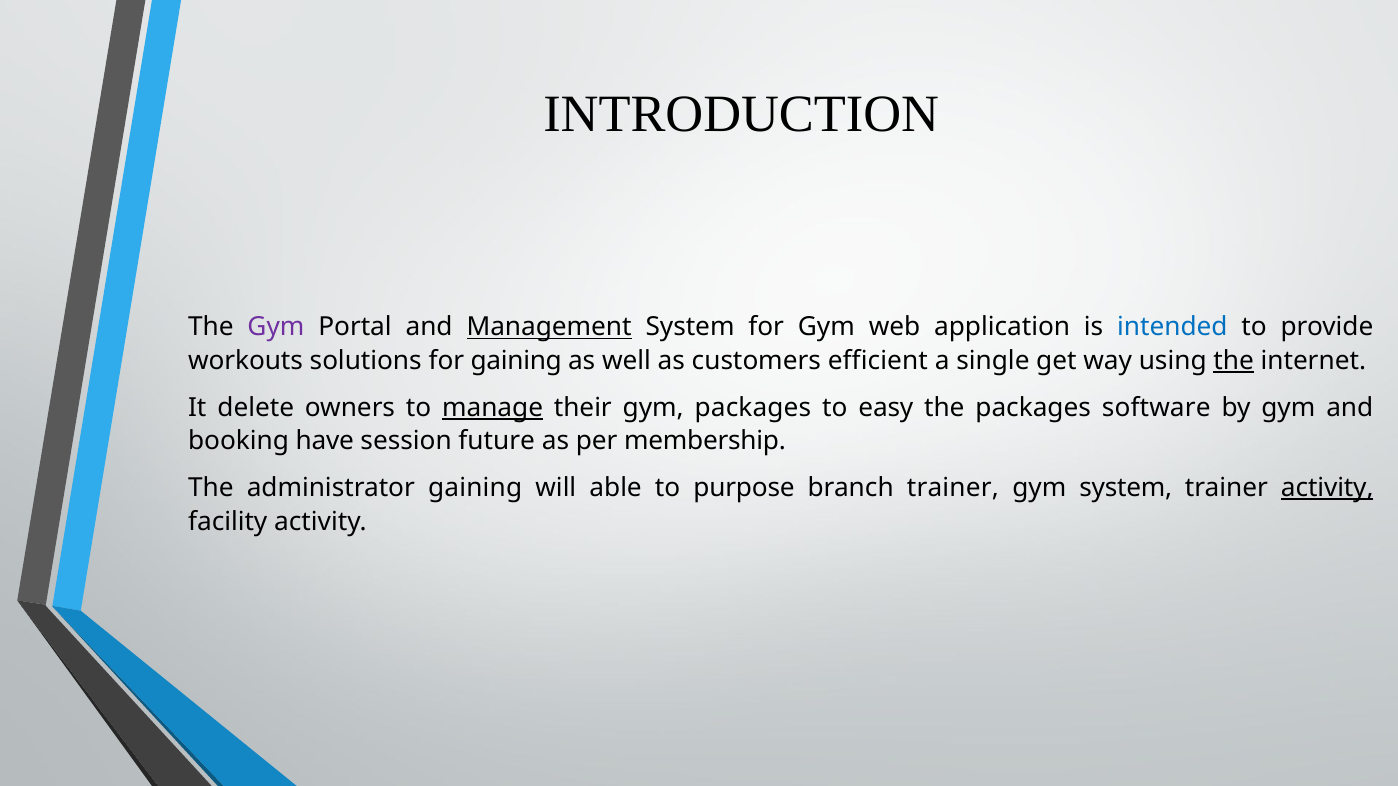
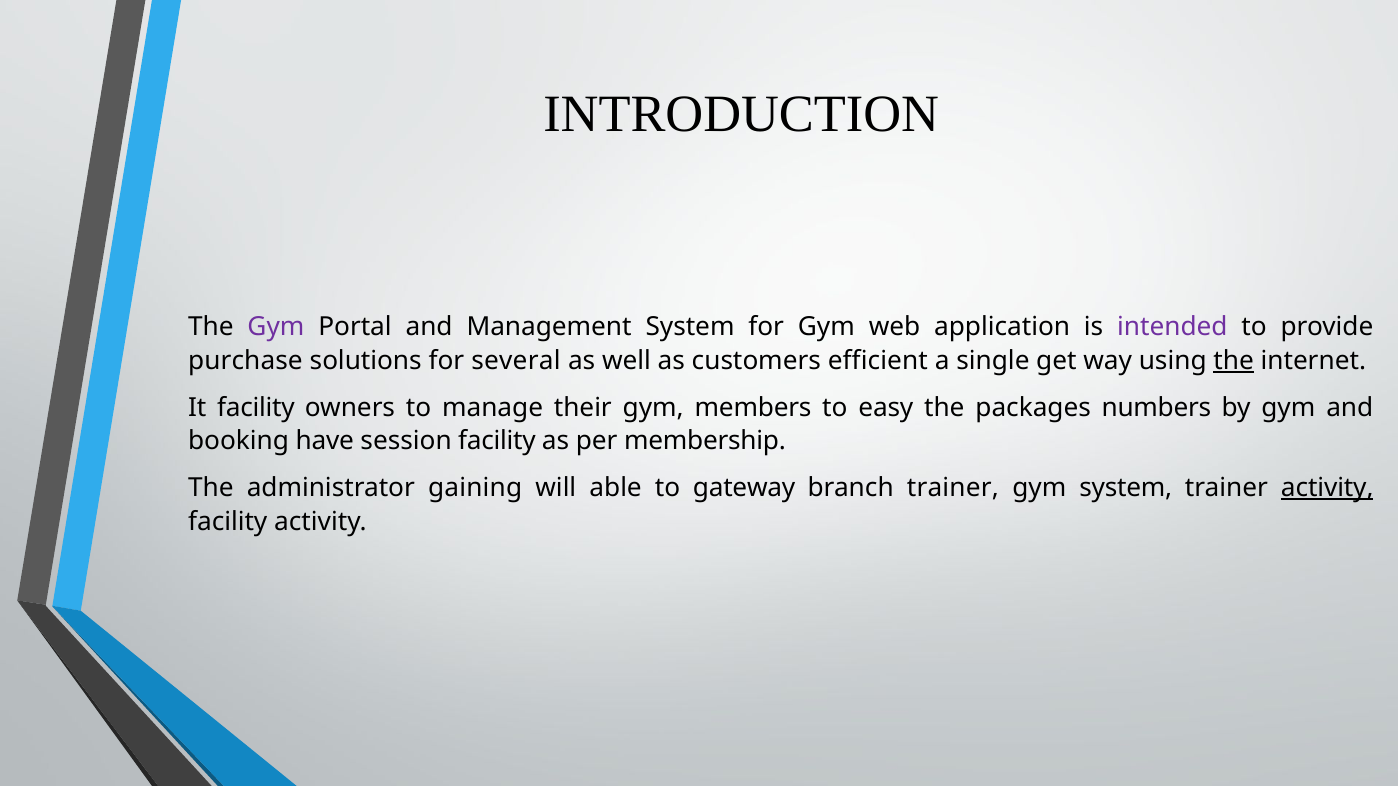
Management underline: present -> none
intended colour: blue -> purple
workouts: workouts -> purchase
for gaining: gaining -> several
It delete: delete -> facility
manage underline: present -> none
gym packages: packages -> members
software: software -> numbers
session future: future -> facility
purpose: purpose -> gateway
